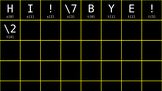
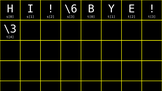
\7: \7 -> \6
\2: \2 -> \3
